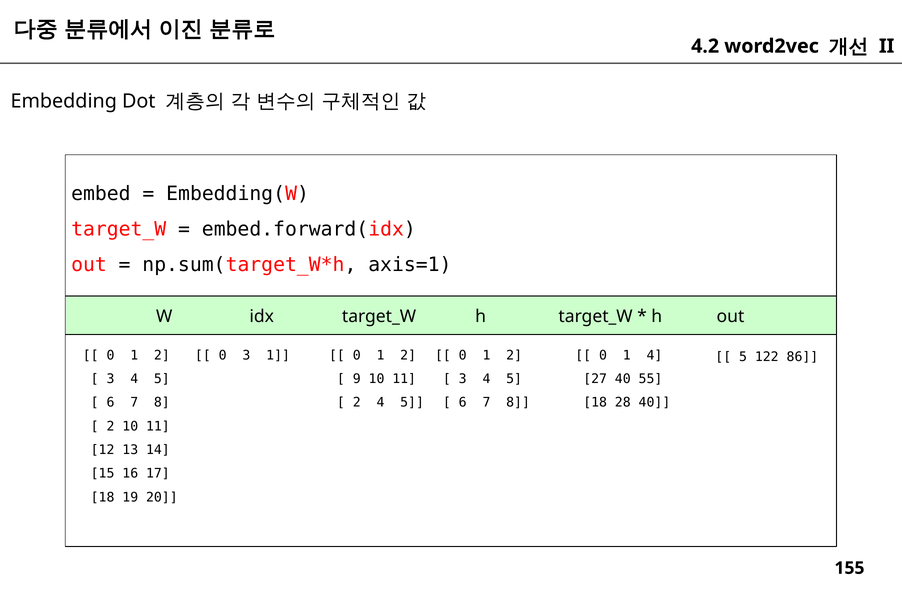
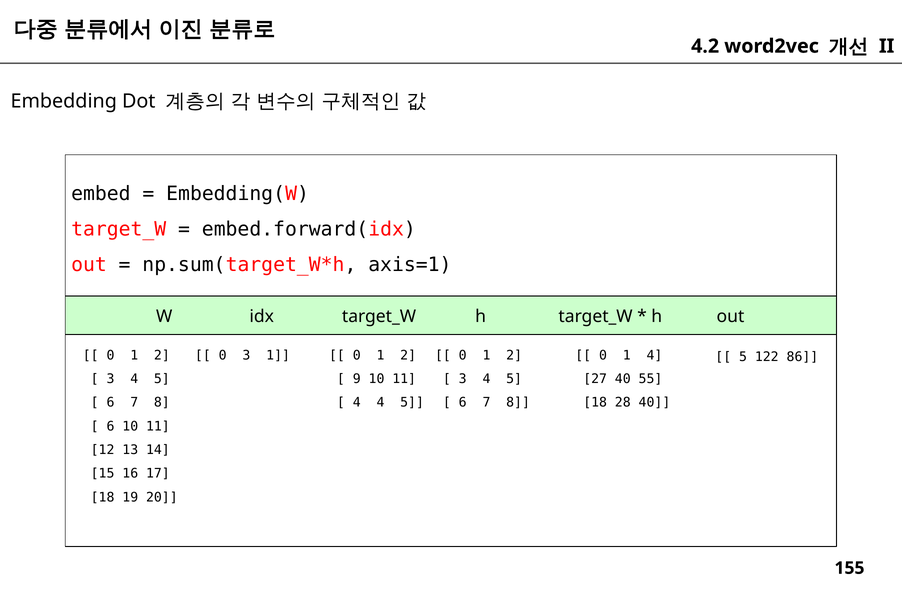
2 at (357, 403): 2 -> 4
2 at (110, 427): 2 -> 6
